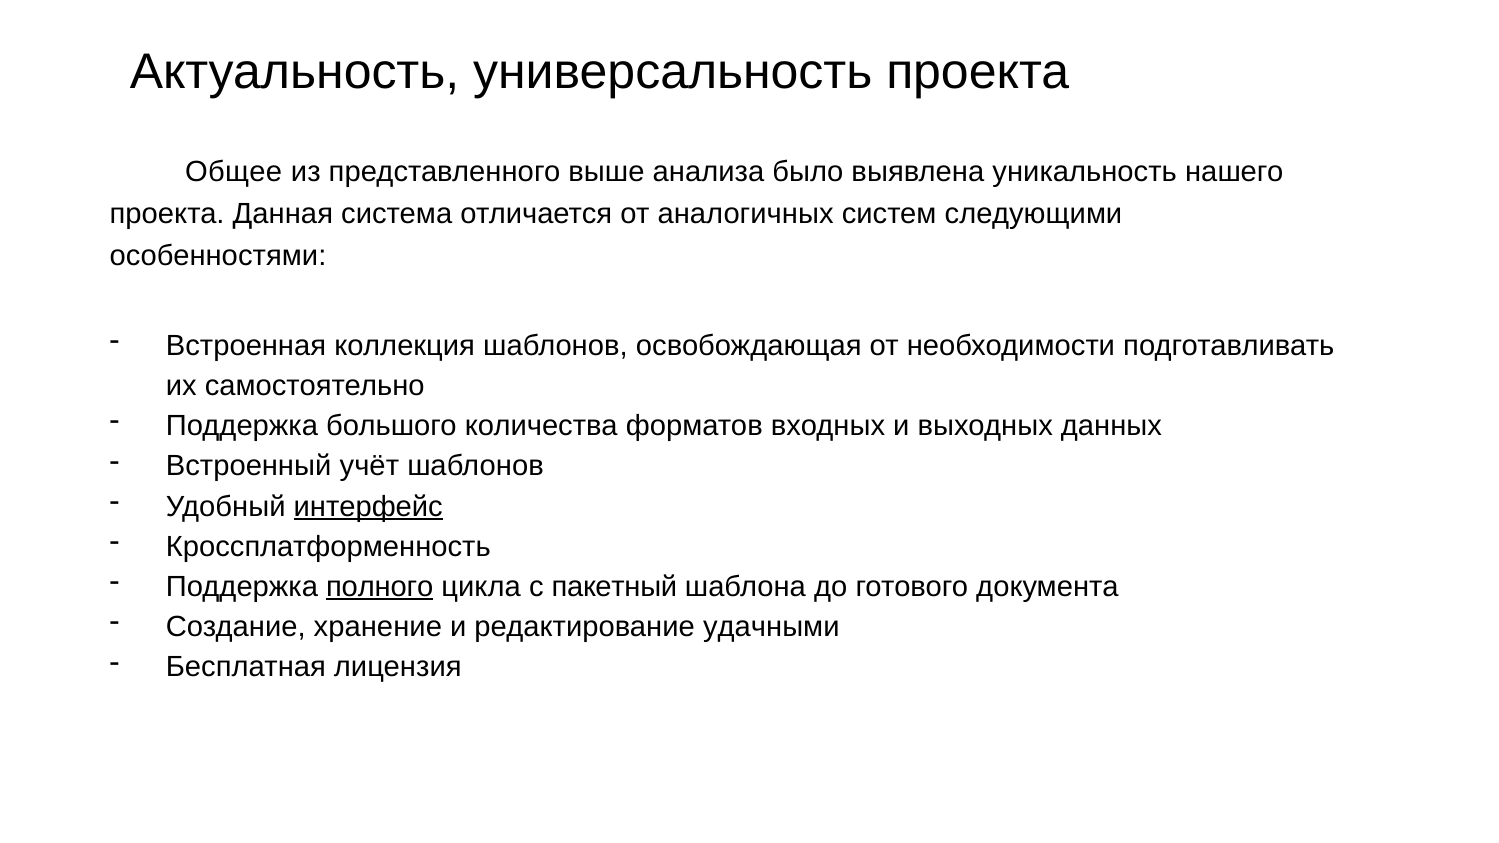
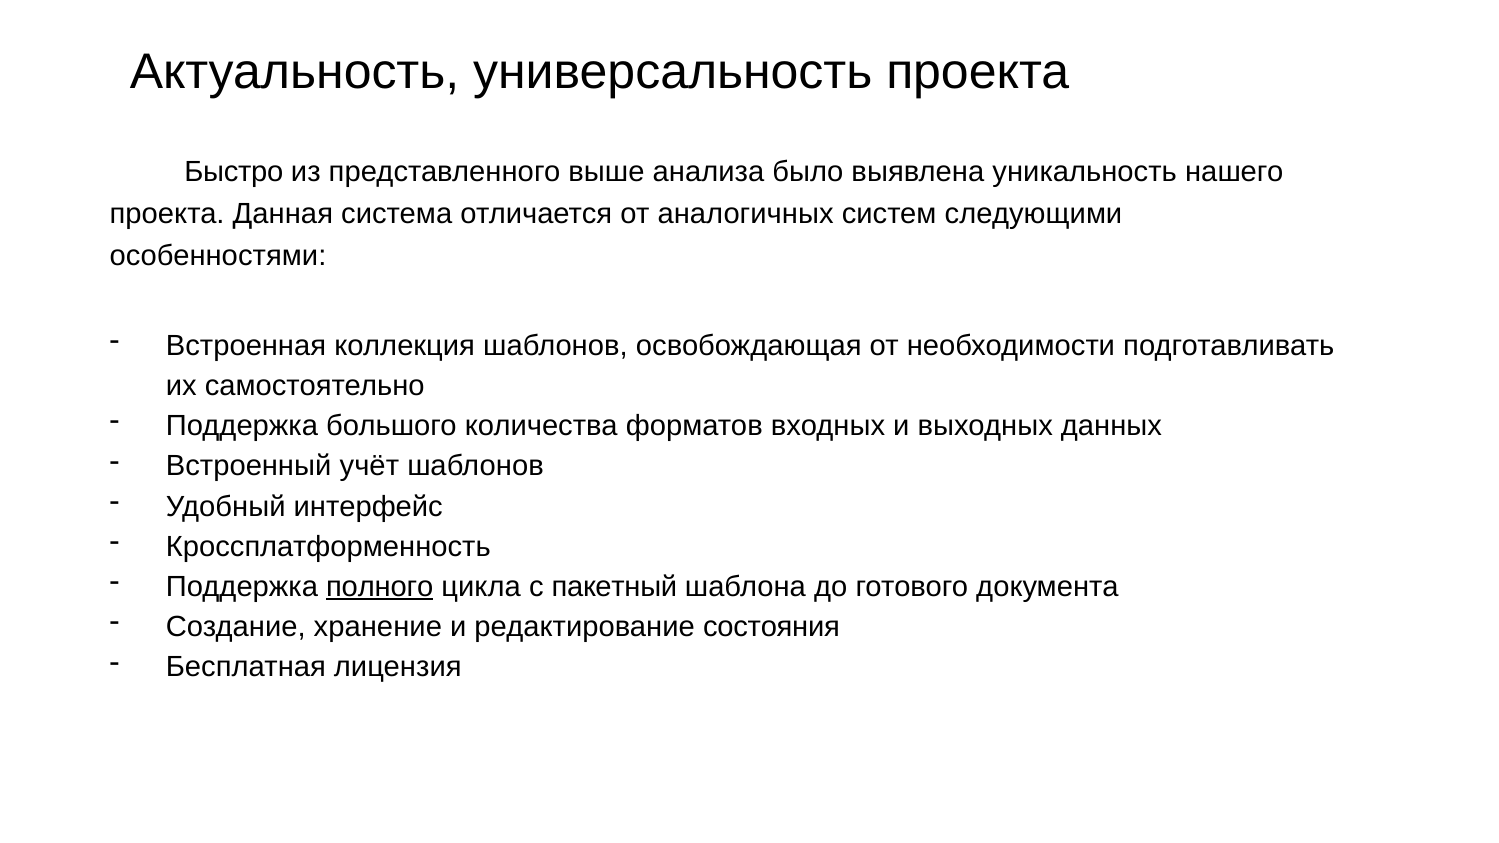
Общее: Общее -> Быстро
интерфейс underline: present -> none
удачными: удачными -> состояния
